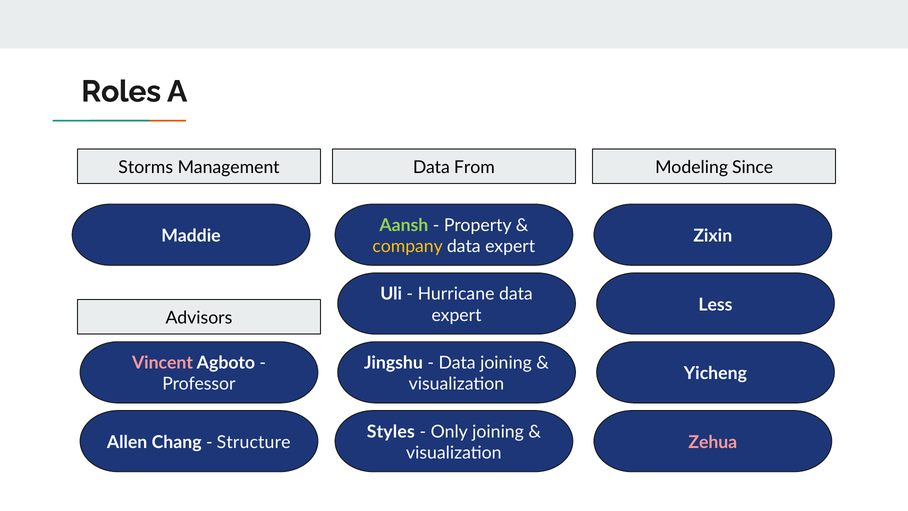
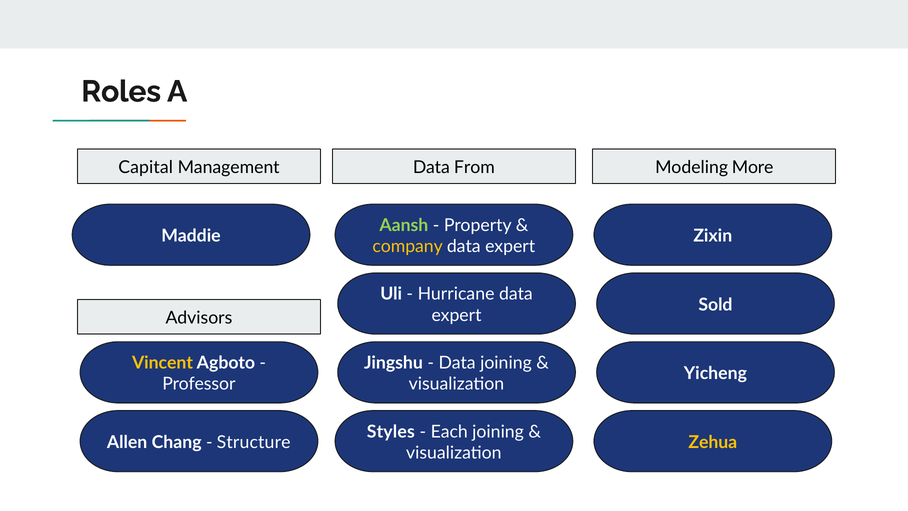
Storms: Storms -> Capital
Since: Since -> More
Less: Less -> Sold
Vincent colour: pink -> yellow
Only: Only -> Each
Zehua colour: pink -> yellow
